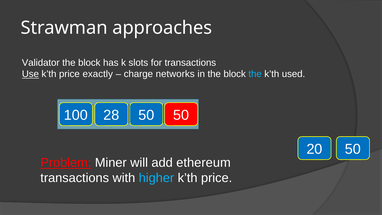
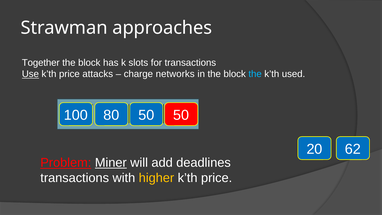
Validator: Validator -> Together
exactly: exactly -> attacks
28: 28 -> 80
20 50: 50 -> 62
Miner underline: none -> present
ethereum: ethereum -> deadlines
higher colour: light blue -> yellow
